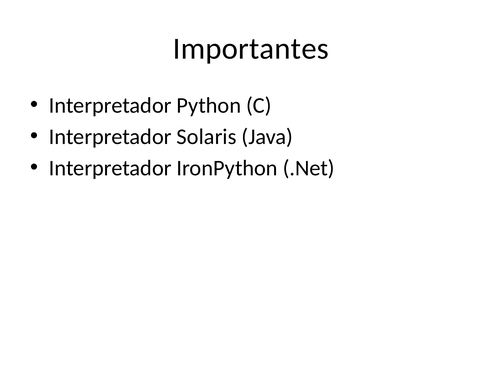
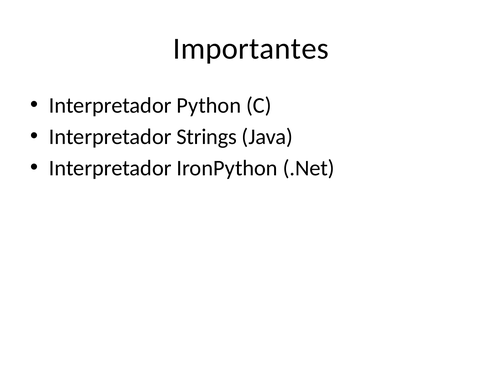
Solaris: Solaris -> Strings
